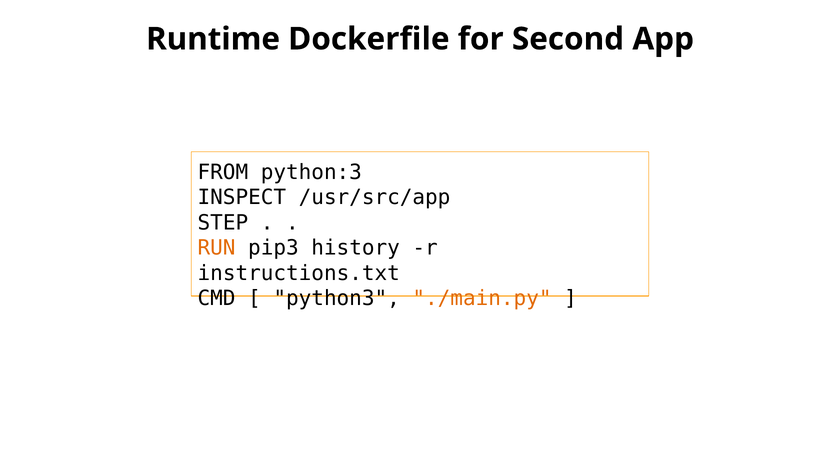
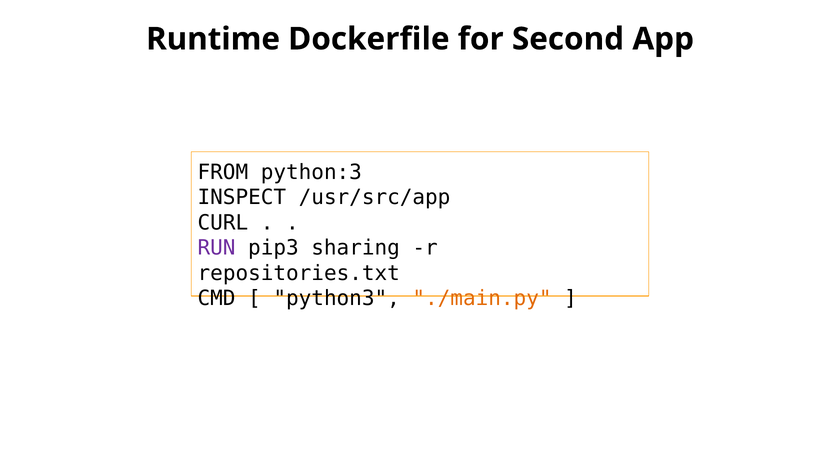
STEP: STEP -> CURL
RUN colour: orange -> purple
history: history -> sharing
instructions.txt: instructions.txt -> repositories.txt
